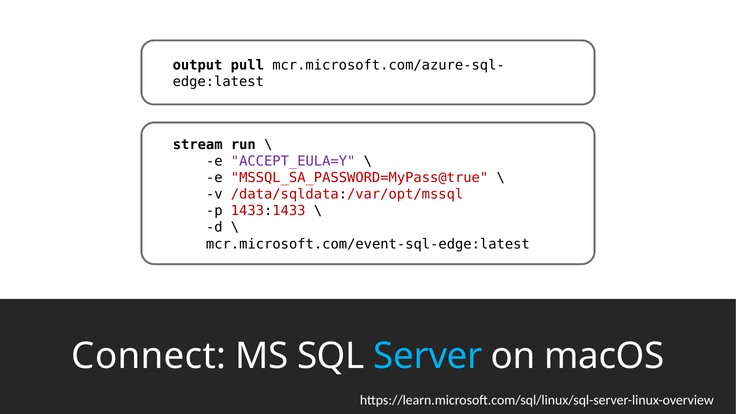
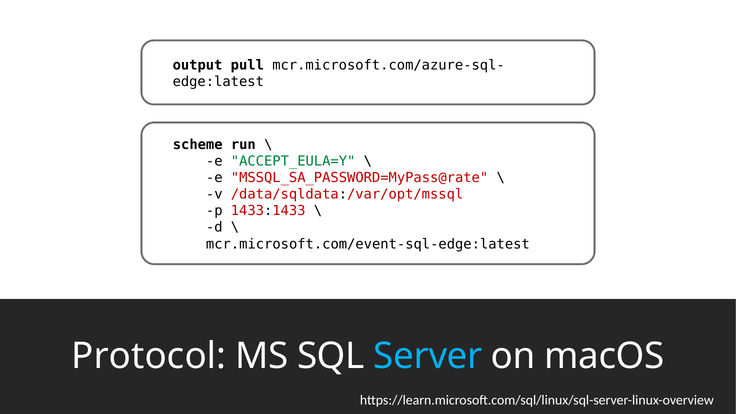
stream: stream -> scheme
ACCEPT_EULA=Y colour: purple -> green
MSSQL_SA_PASSWORD=MyPass@true: MSSQL_SA_PASSWORD=MyPass@true -> MSSQL_SA_PASSWORD=MyPass@rate
Connect: Connect -> Protocol
